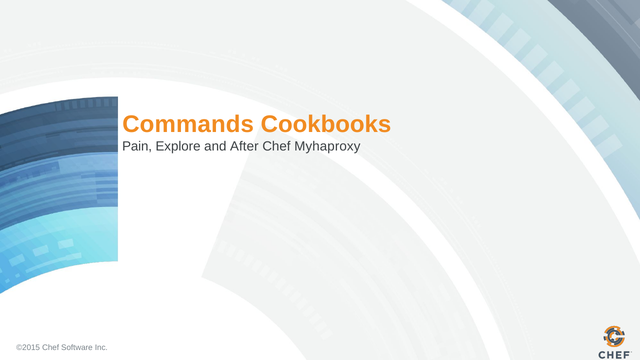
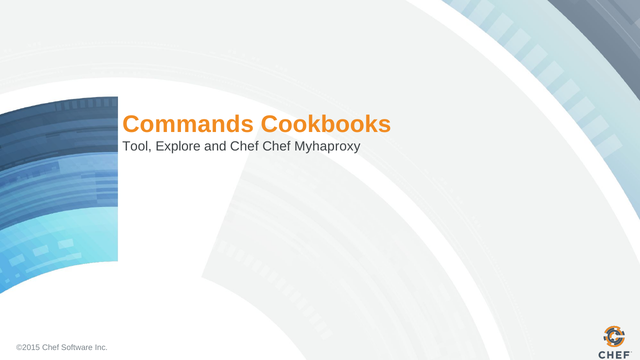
Pain: Pain -> Tool
and After: After -> Chef
